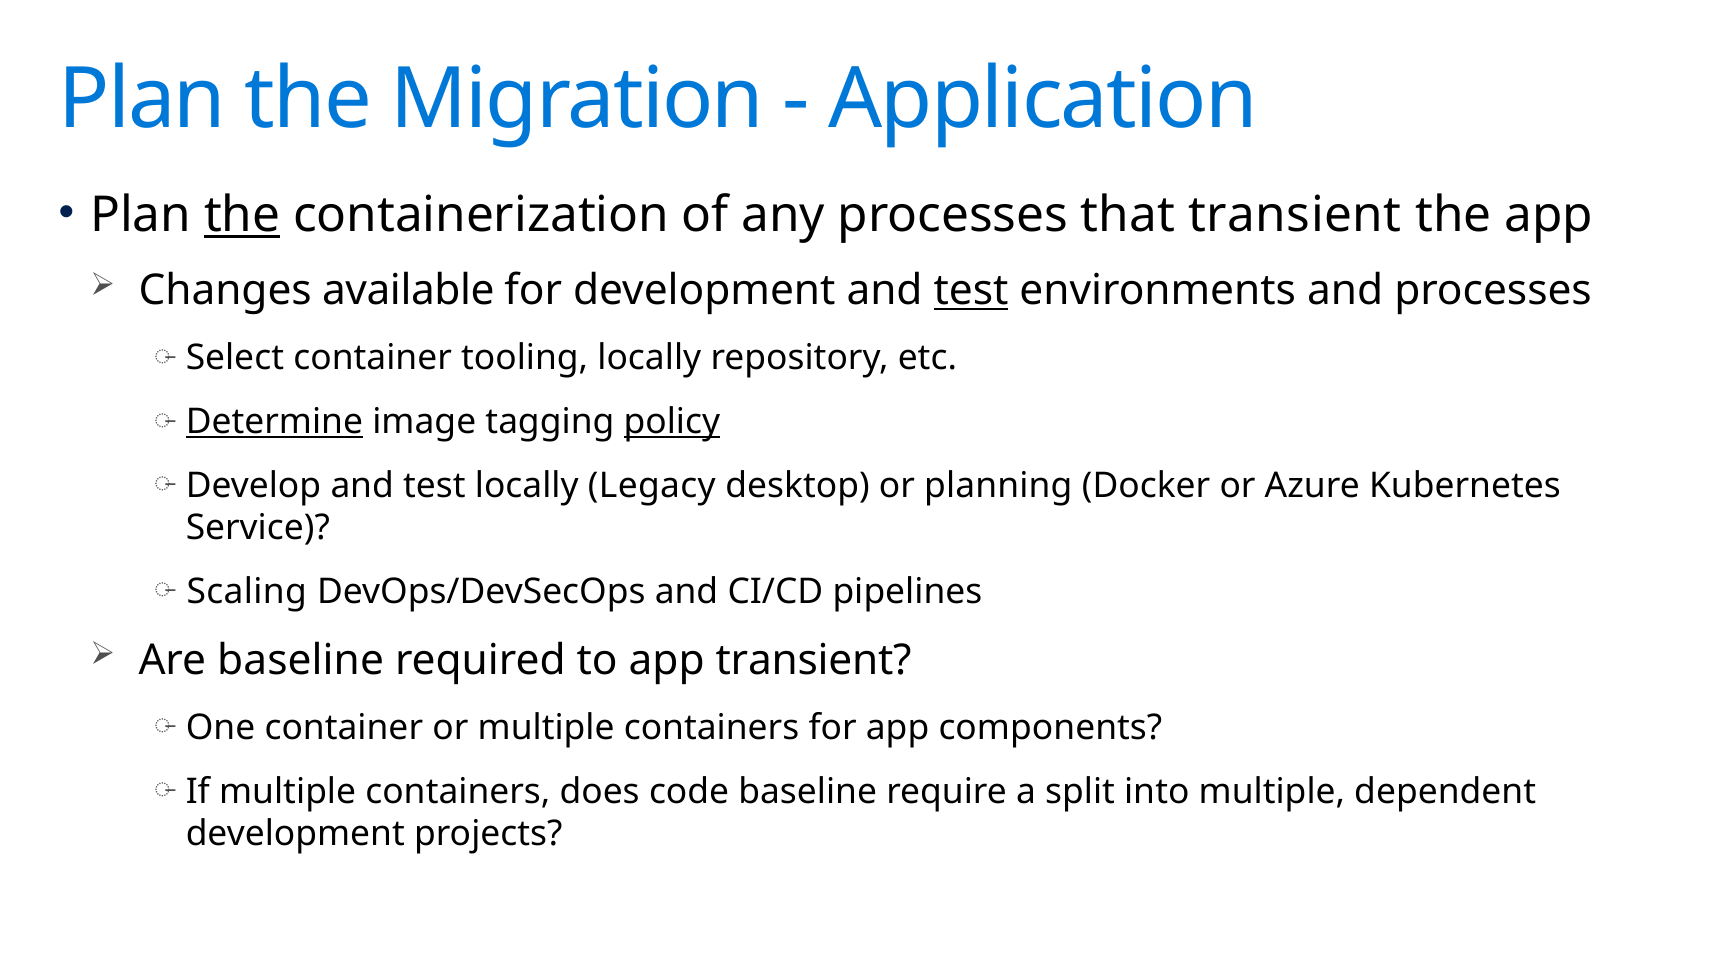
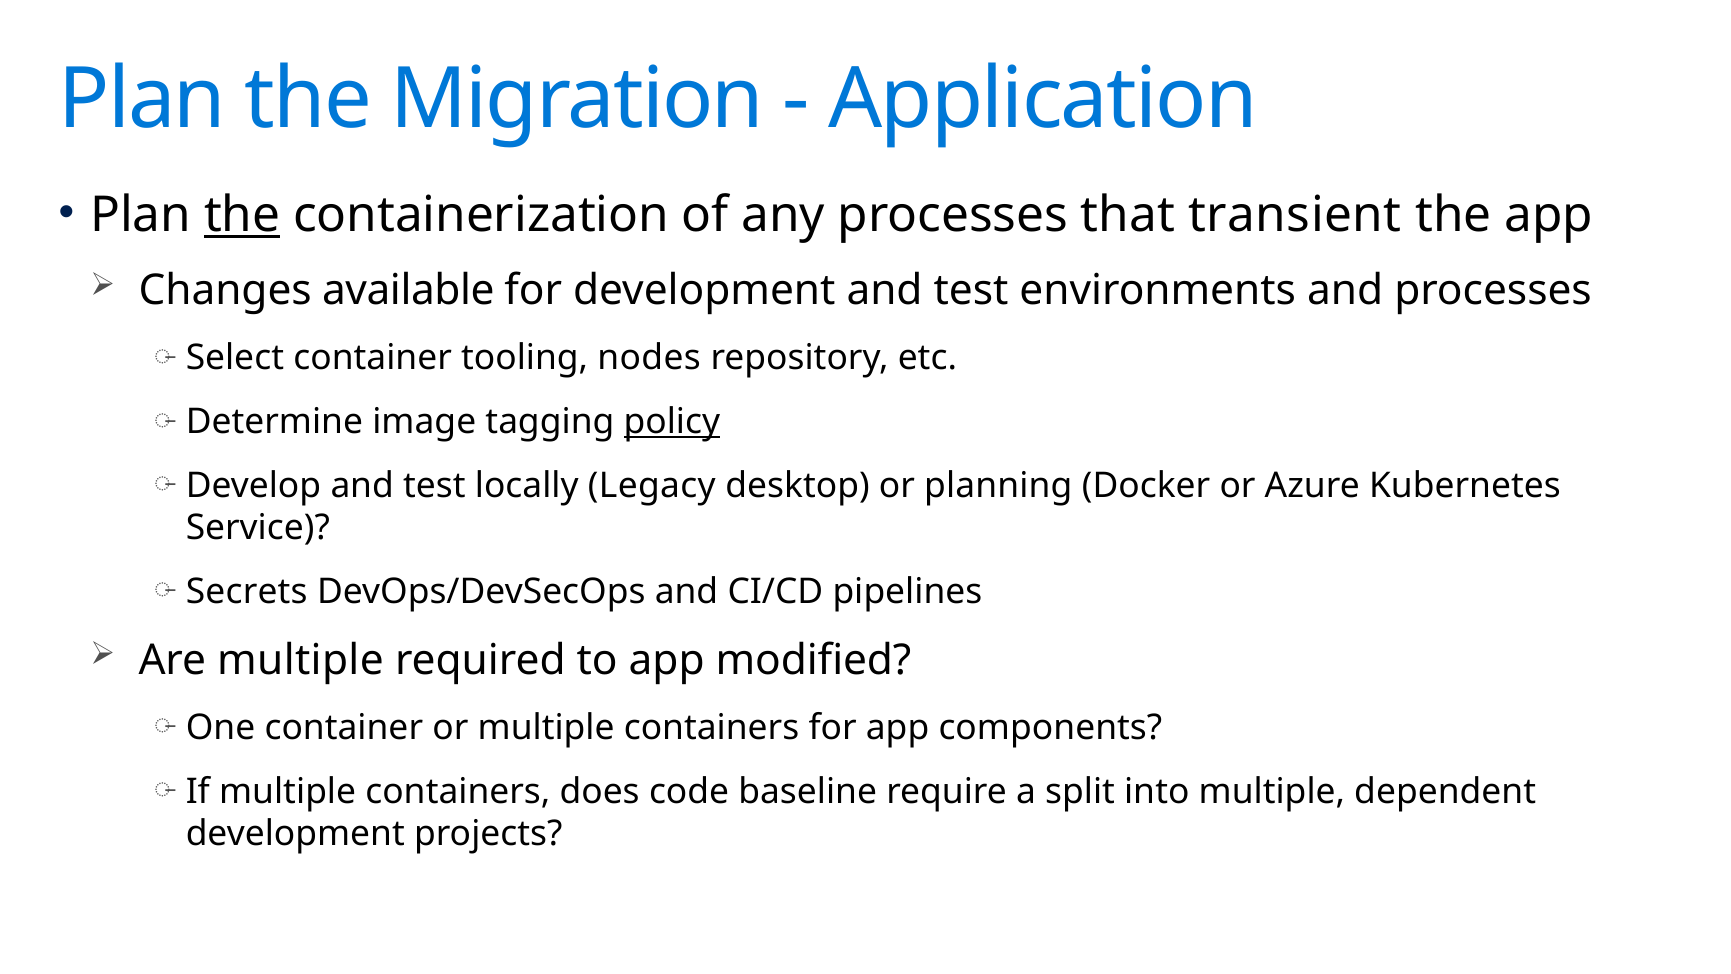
test at (971, 291) underline: present -> none
tooling locally: locally -> nodes
Determine underline: present -> none
Scaling: Scaling -> Secrets
Are baseline: baseline -> multiple
app transient: transient -> modified
